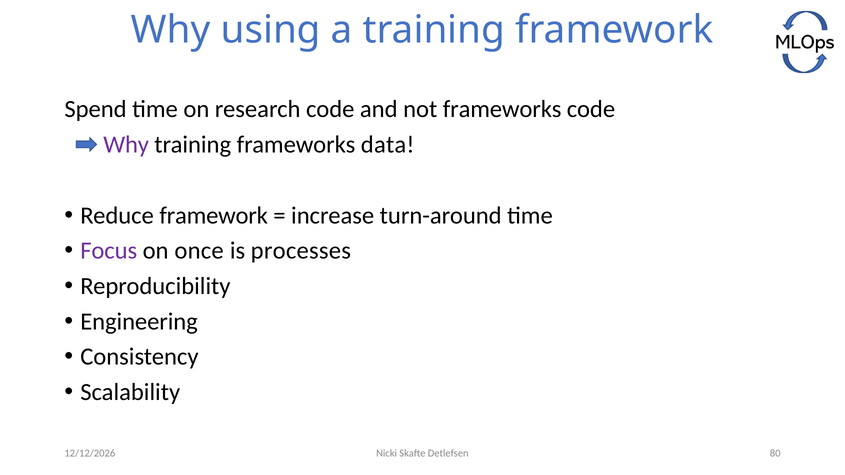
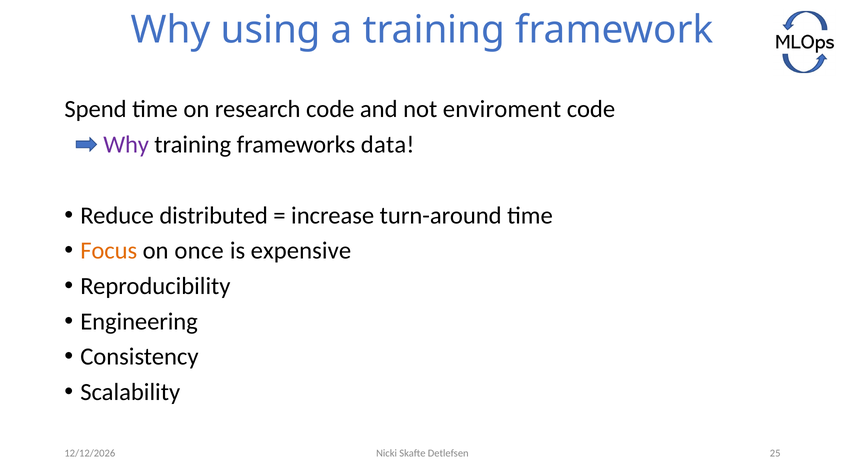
not frameworks: frameworks -> enviroment
Reduce framework: framework -> distributed
Focus colour: purple -> orange
processes: processes -> expensive
80: 80 -> 25
